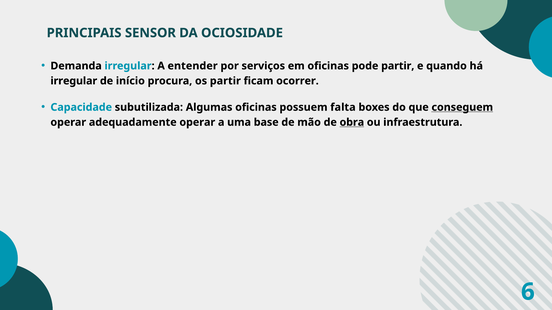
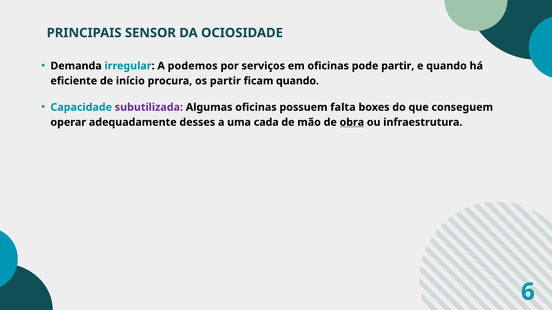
entender: entender -> podemos
irregular at (74, 81): irregular -> eficiente
ficam ocorrer: ocorrer -> quando
subutilizada colour: black -> purple
conseguem underline: present -> none
adequadamente operar: operar -> desses
base: base -> cada
